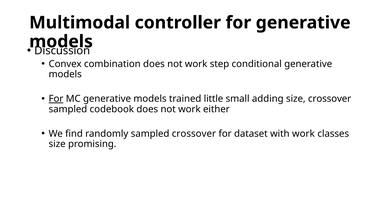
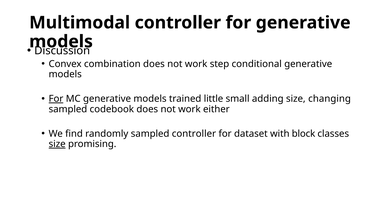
size crossover: crossover -> changing
sampled crossover: crossover -> controller
with work: work -> block
size at (57, 144) underline: none -> present
